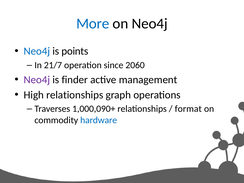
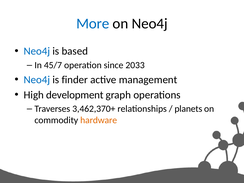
points: points -> based
21/7: 21/7 -> 45/7
2060: 2060 -> 2033
Neo4j at (37, 80) colour: purple -> blue
High relationships: relationships -> development
1,000,090+: 1,000,090+ -> 3,462,370+
format: format -> planets
hardware colour: blue -> orange
